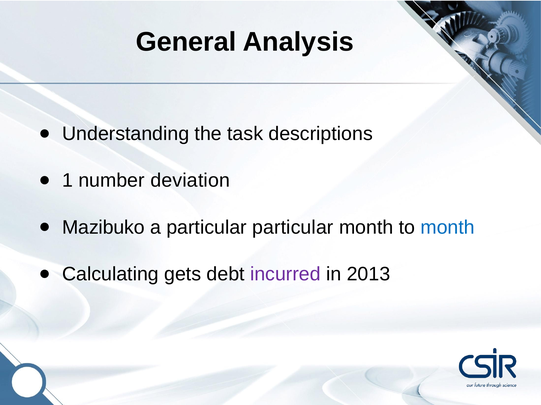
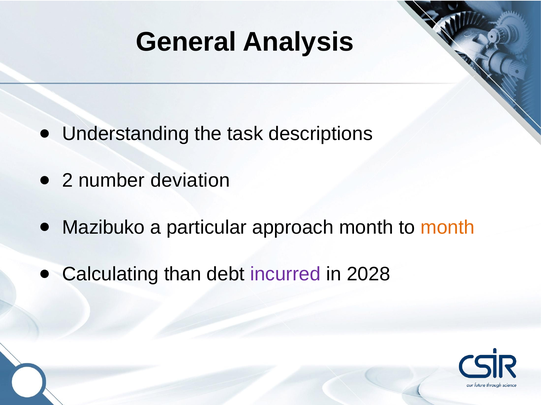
1: 1 -> 2
particular particular: particular -> approach
month at (448, 228) colour: blue -> orange
gets: gets -> than
2013: 2013 -> 2028
